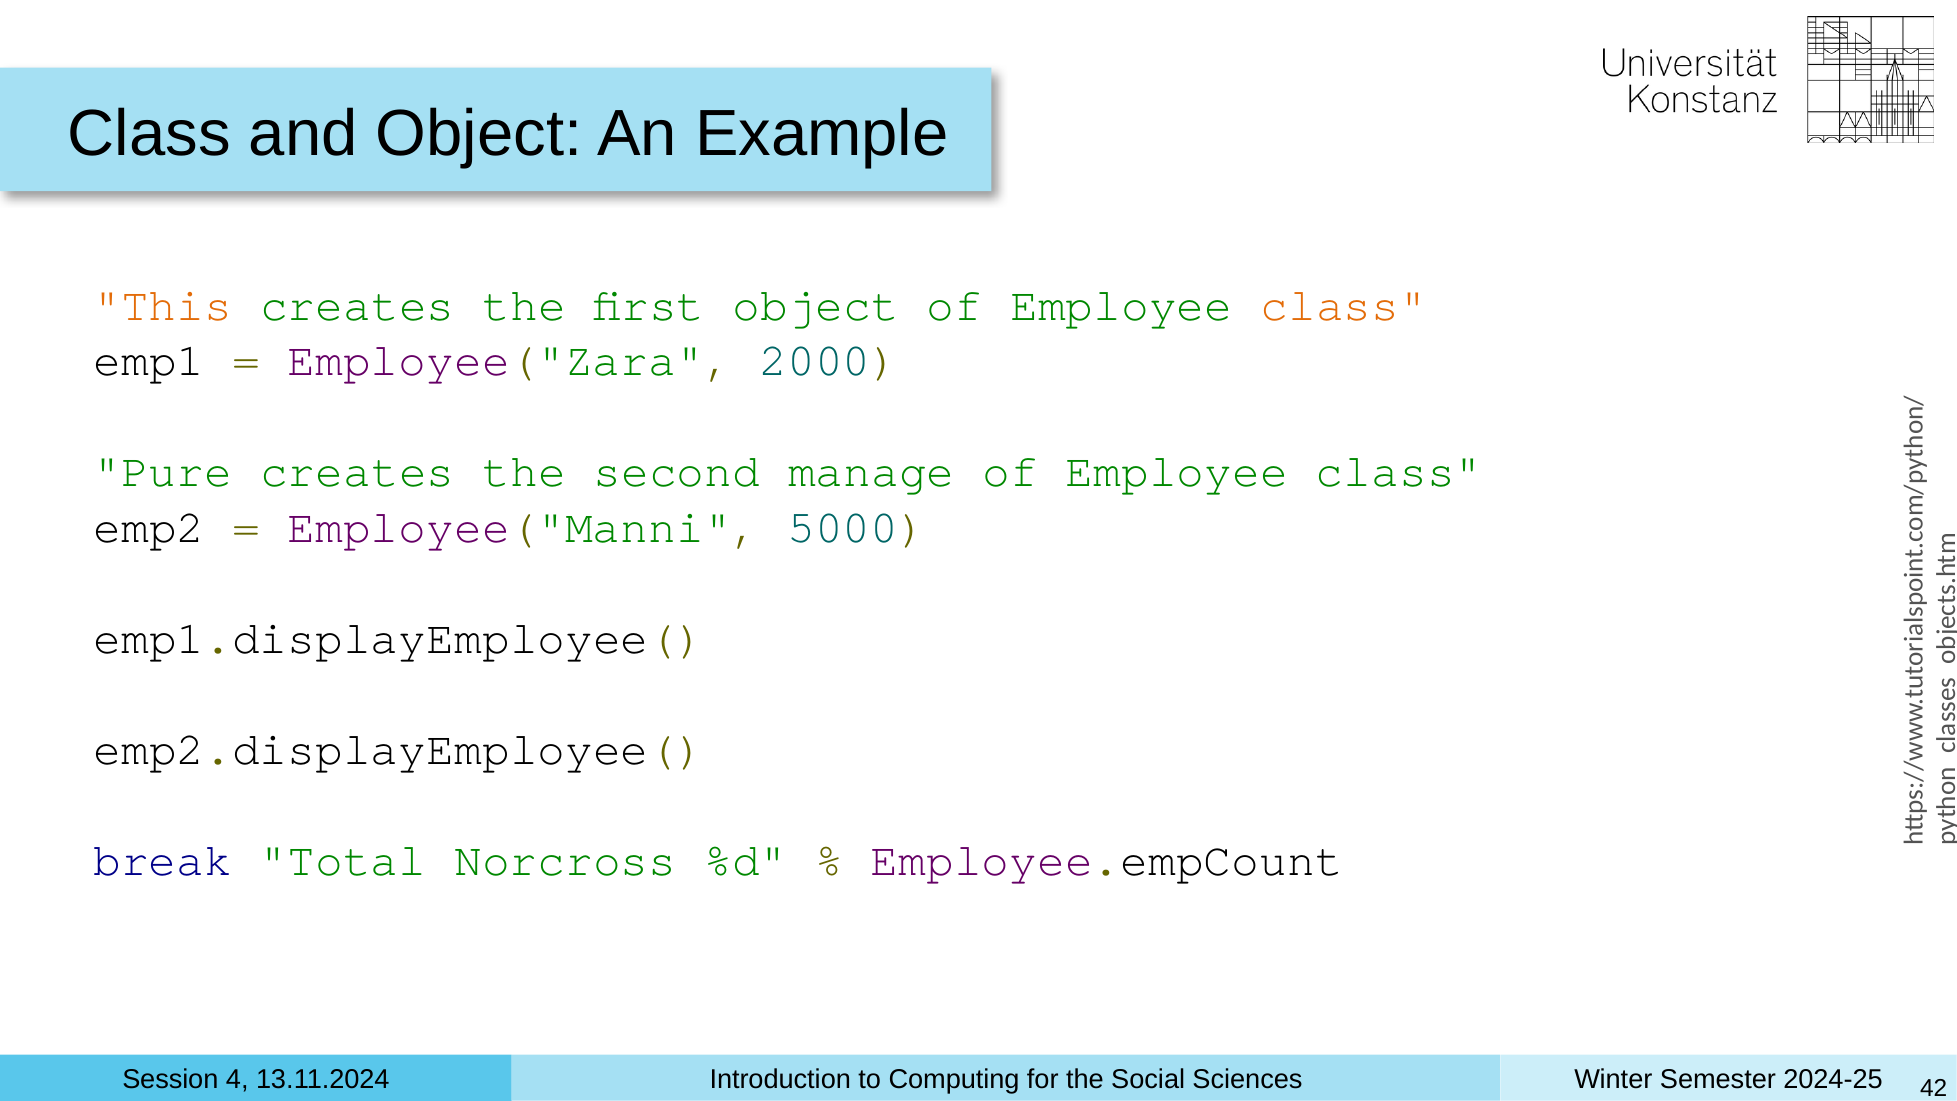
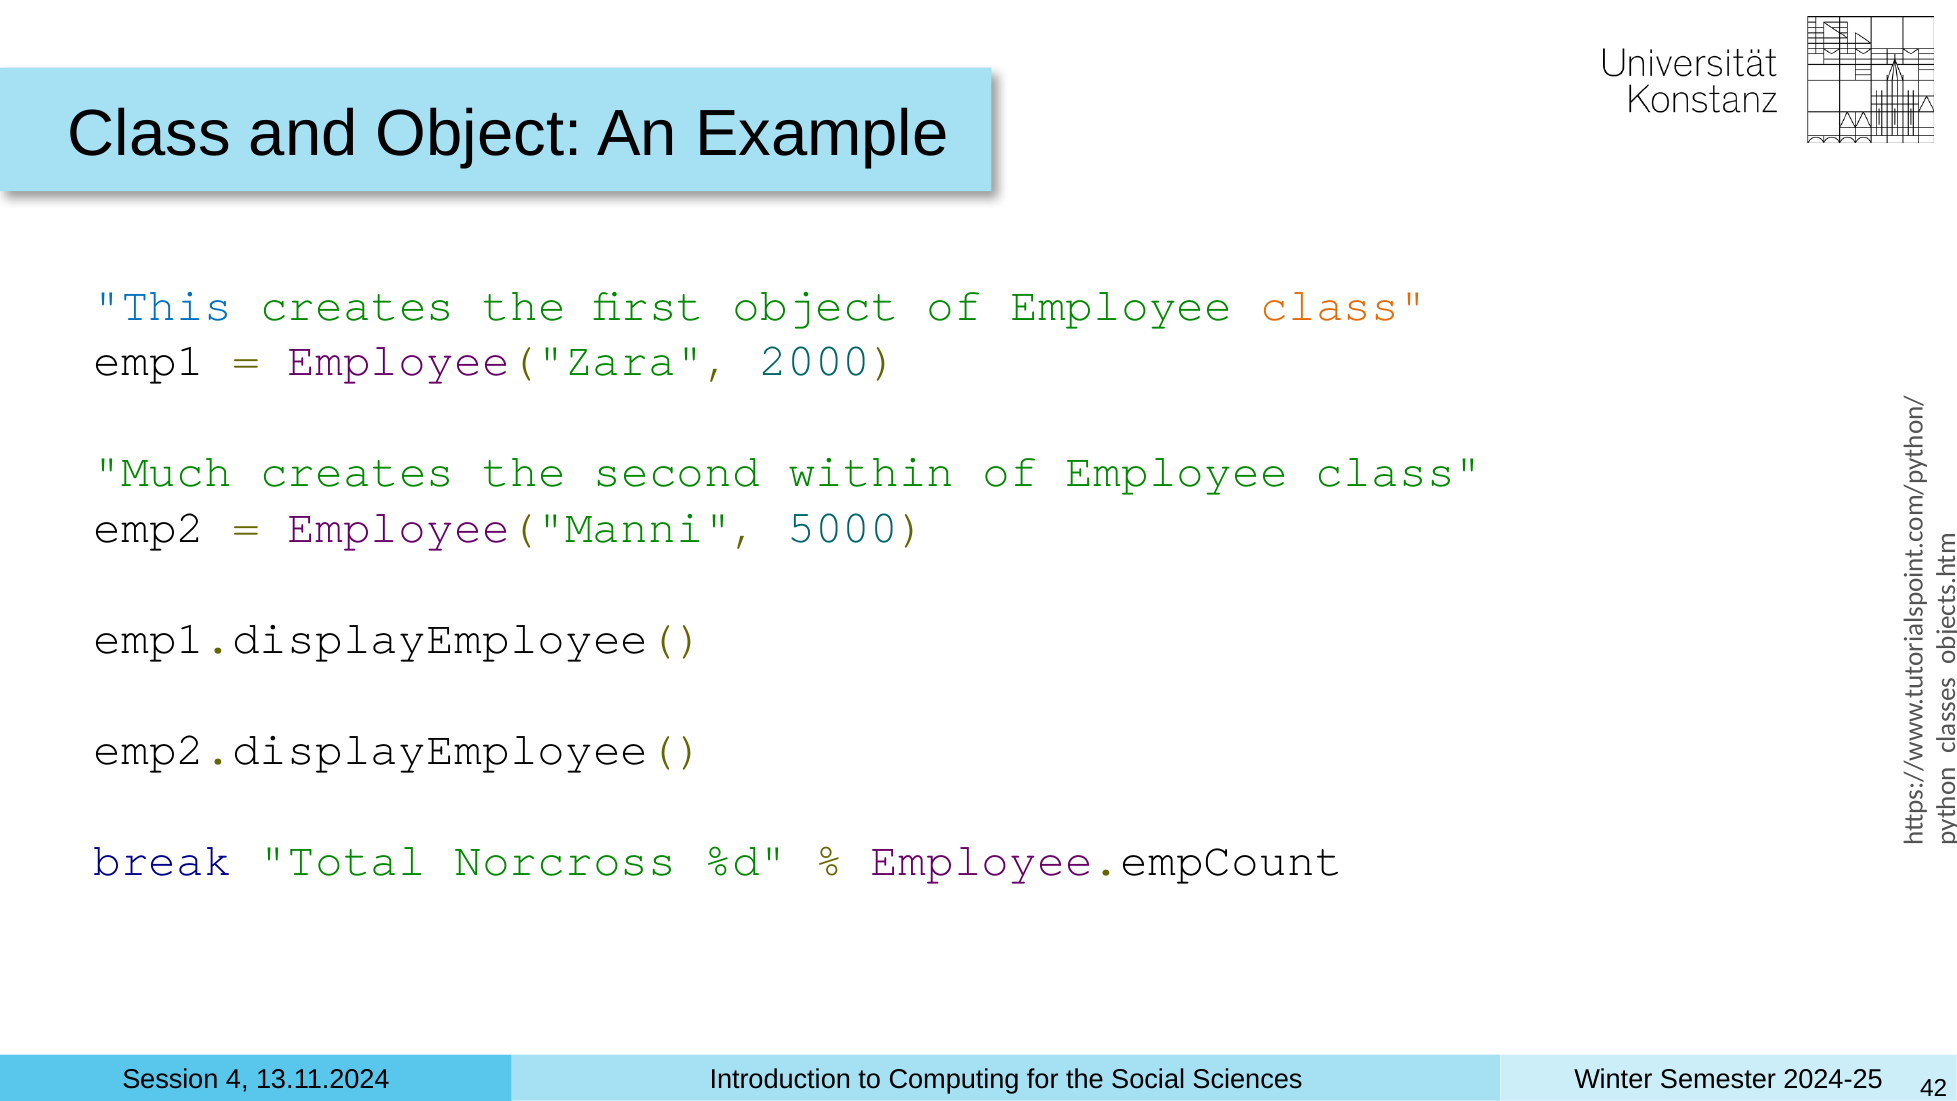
This colour: orange -> blue
Pure: Pure -> Much
manage: manage -> within
